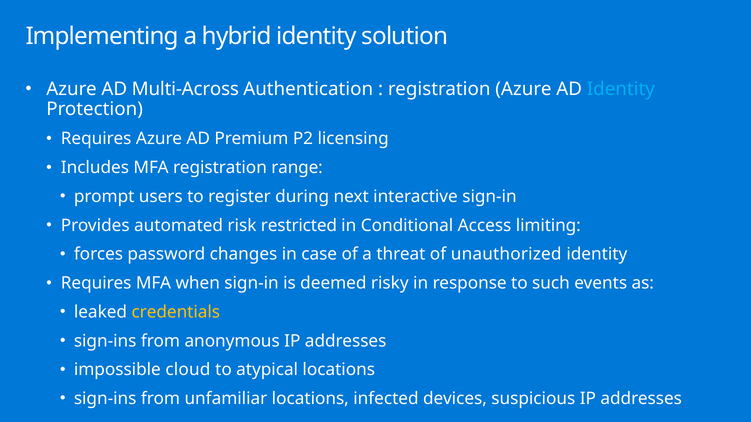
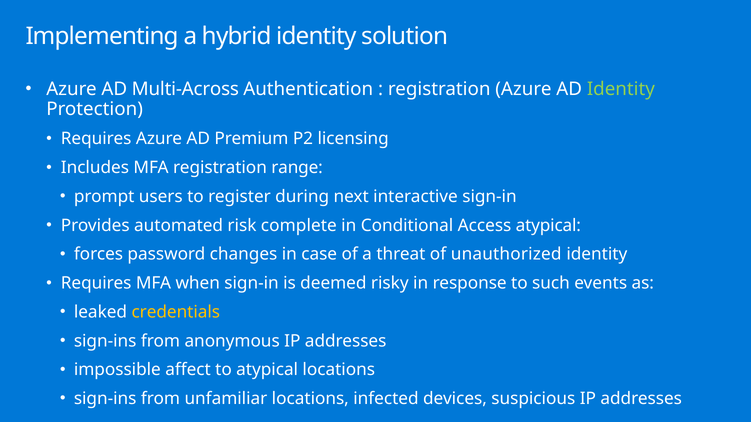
Identity at (621, 89) colour: light blue -> light green
restricted: restricted -> complete
Access limiting: limiting -> atypical
cloud: cloud -> affect
